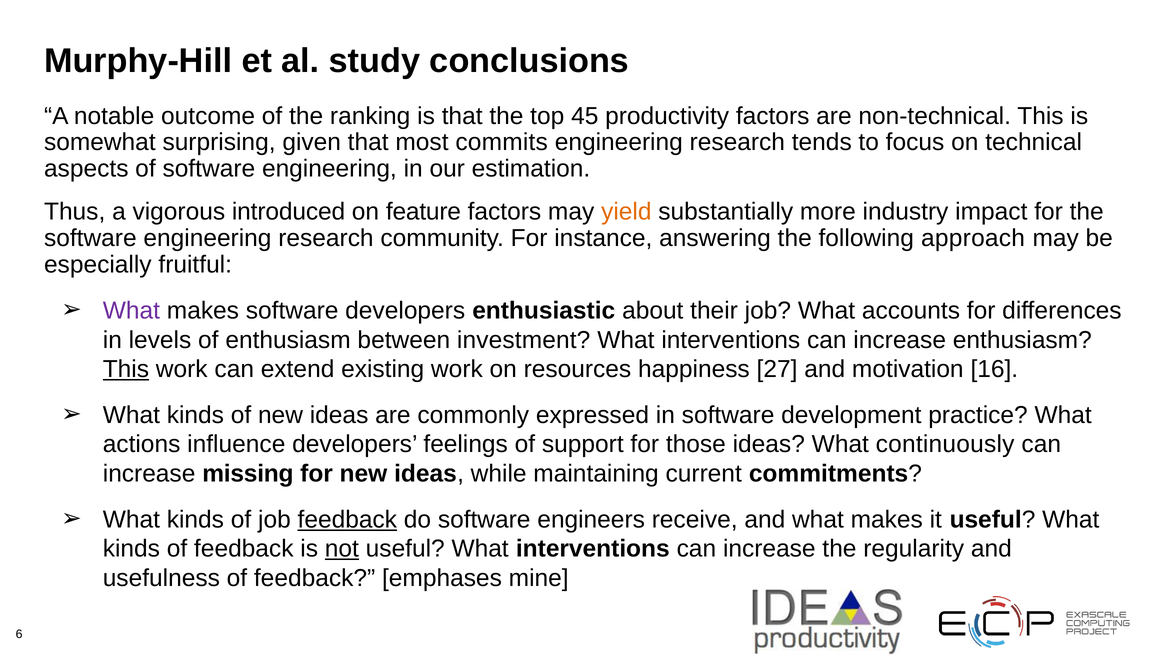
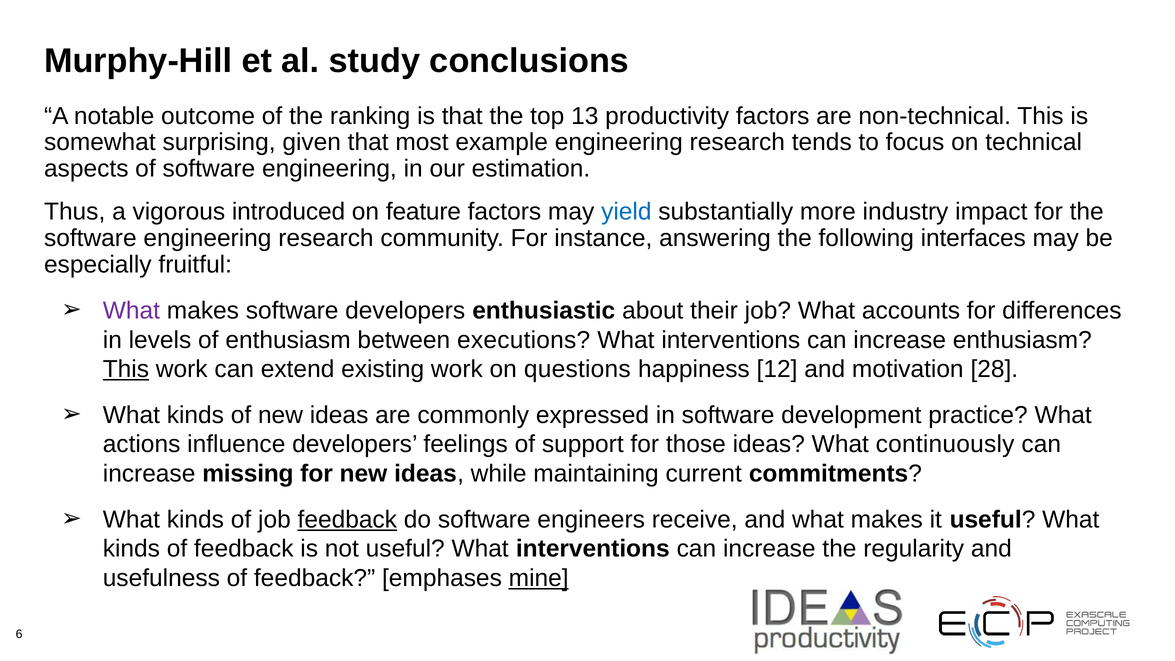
45: 45 -> 13
commits: commits -> example
yield colour: orange -> blue
approach: approach -> interfaces
investment: investment -> executions
resources: resources -> questions
27: 27 -> 12
16: 16 -> 28
not underline: present -> none
mine underline: none -> present
